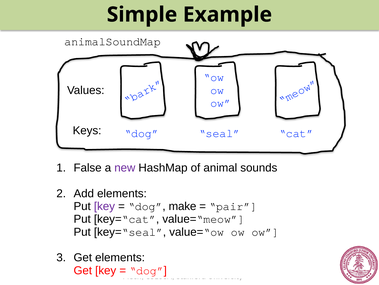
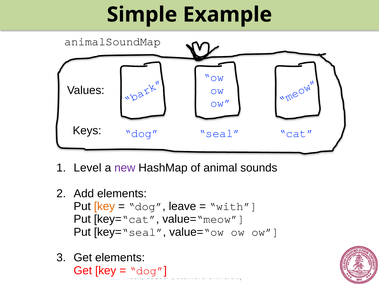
False: False -> Level
key at (104, 206) colour: purple -> orange
make: make -> leave
pair: pair -> with
